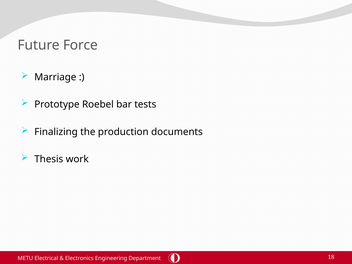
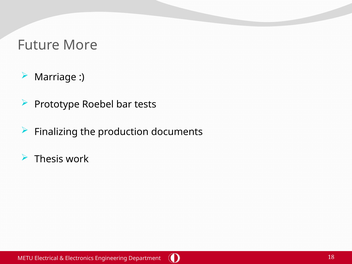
Force: Force -> More
